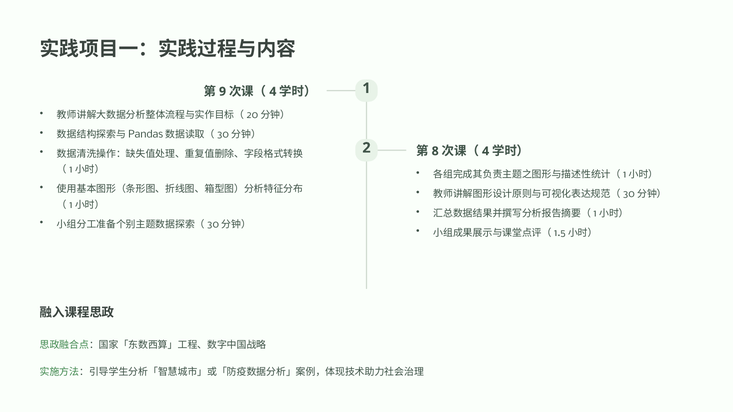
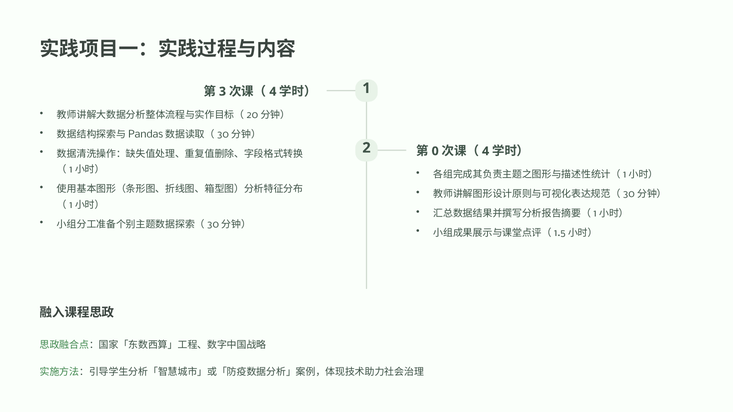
9: 9 -> 3
8: 8 -> 0
